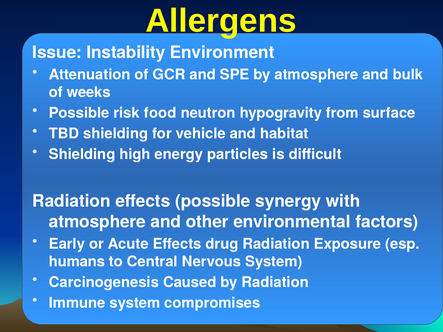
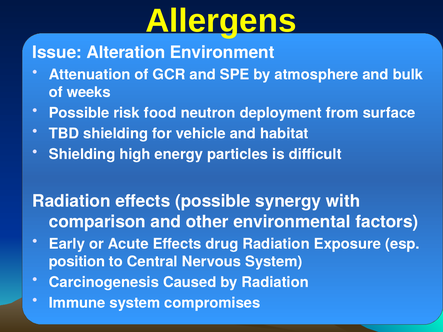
Instability: Instability -> Alteration
hypogravity: hypogravity -> deployment
atmosphere at (97, 222): atmosphere -> comparison
humans: humans -> position
